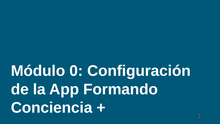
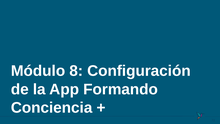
0: 0 -> 8
